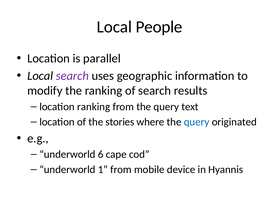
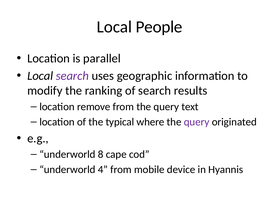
location ranking: ranking -> remove
stories: stories -> typical
query at (197, 122) colour: blue -> purple
6: 6 -> 8
1: 1 -> 4
